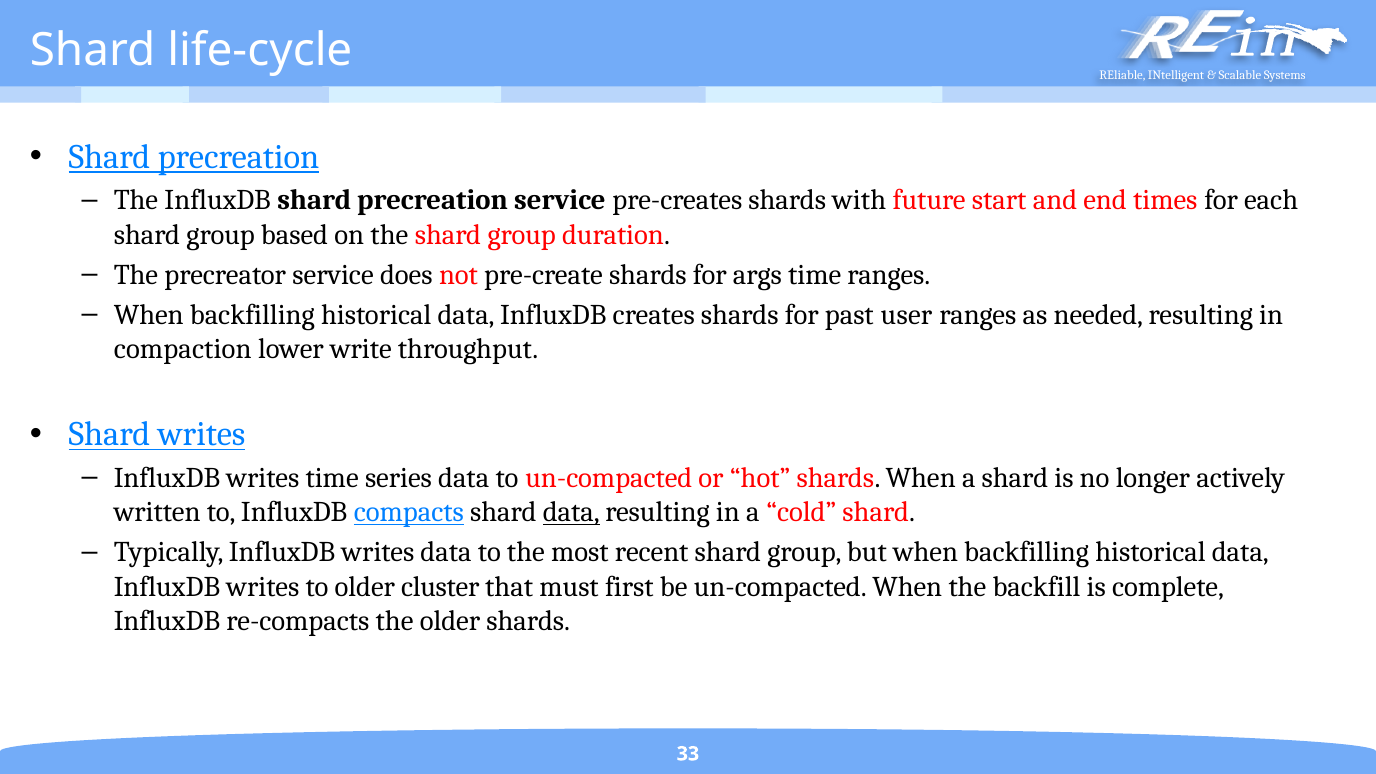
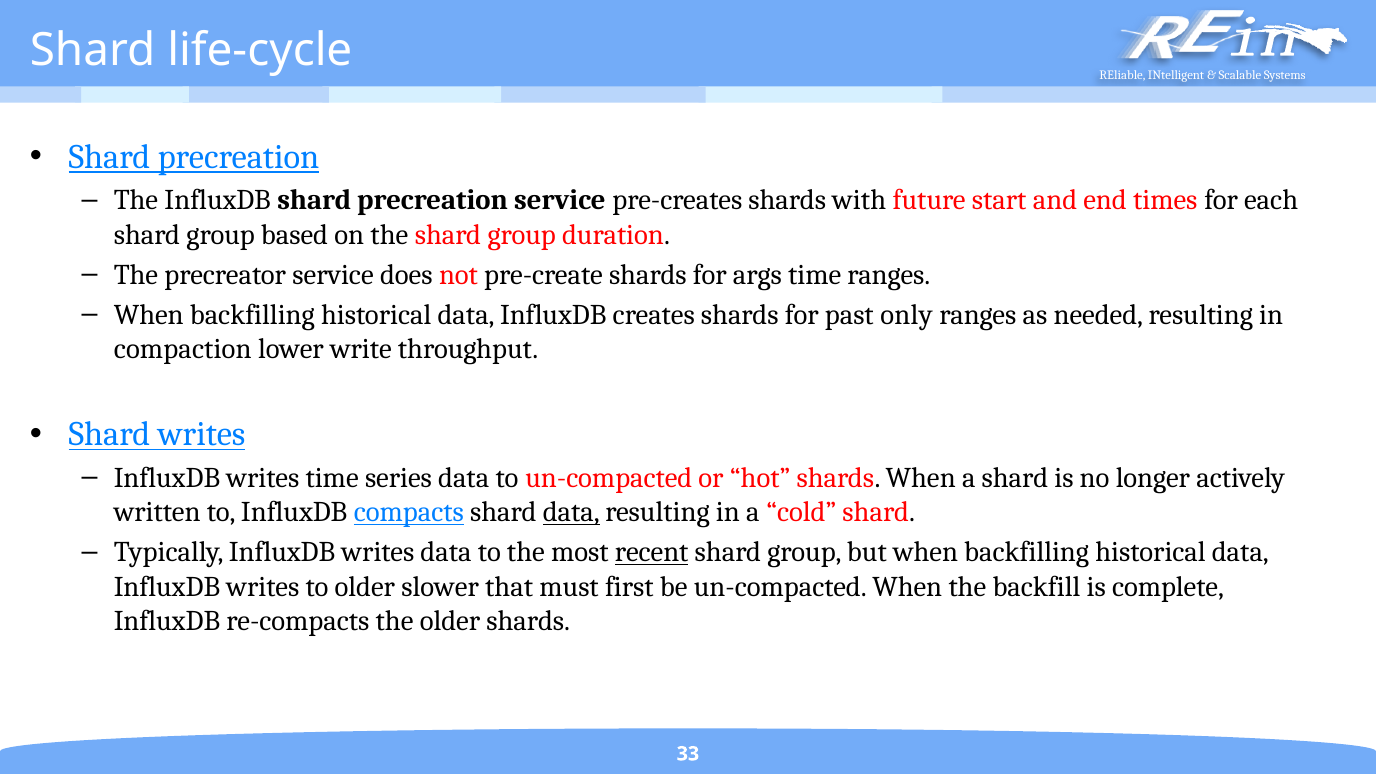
user: user -> only
recent underline: none -> present
cluster: cluster -> slower
